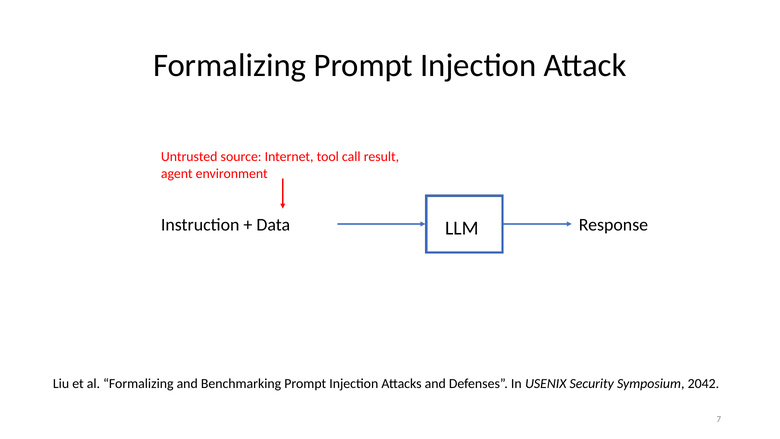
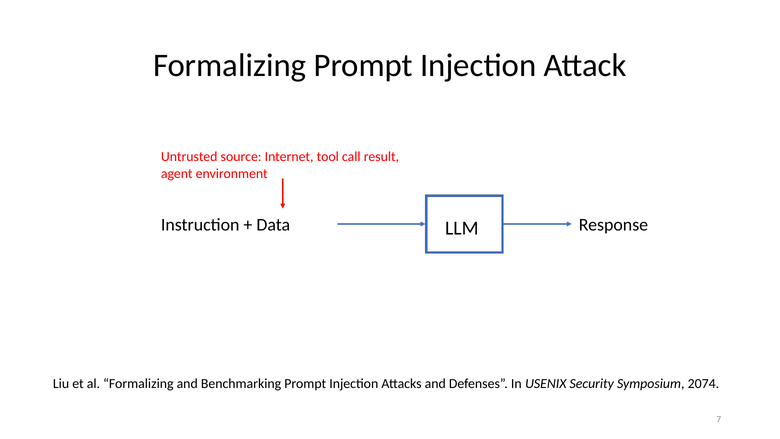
2042: 2042 -> 2074
